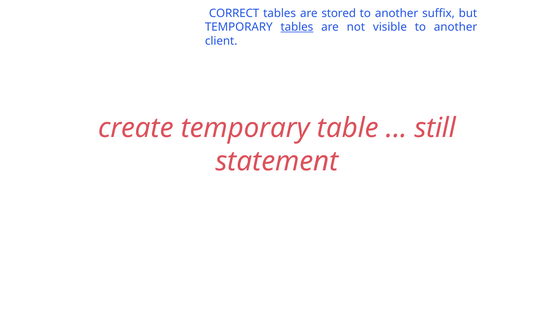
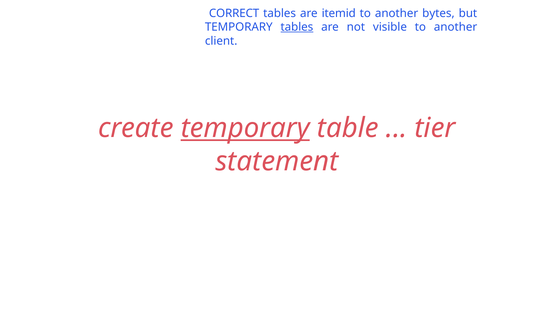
stored: stored -> itemid
suffix: suffix -> bytes
temporary at (245, 128) underline: none -> present
still: still -> tier
